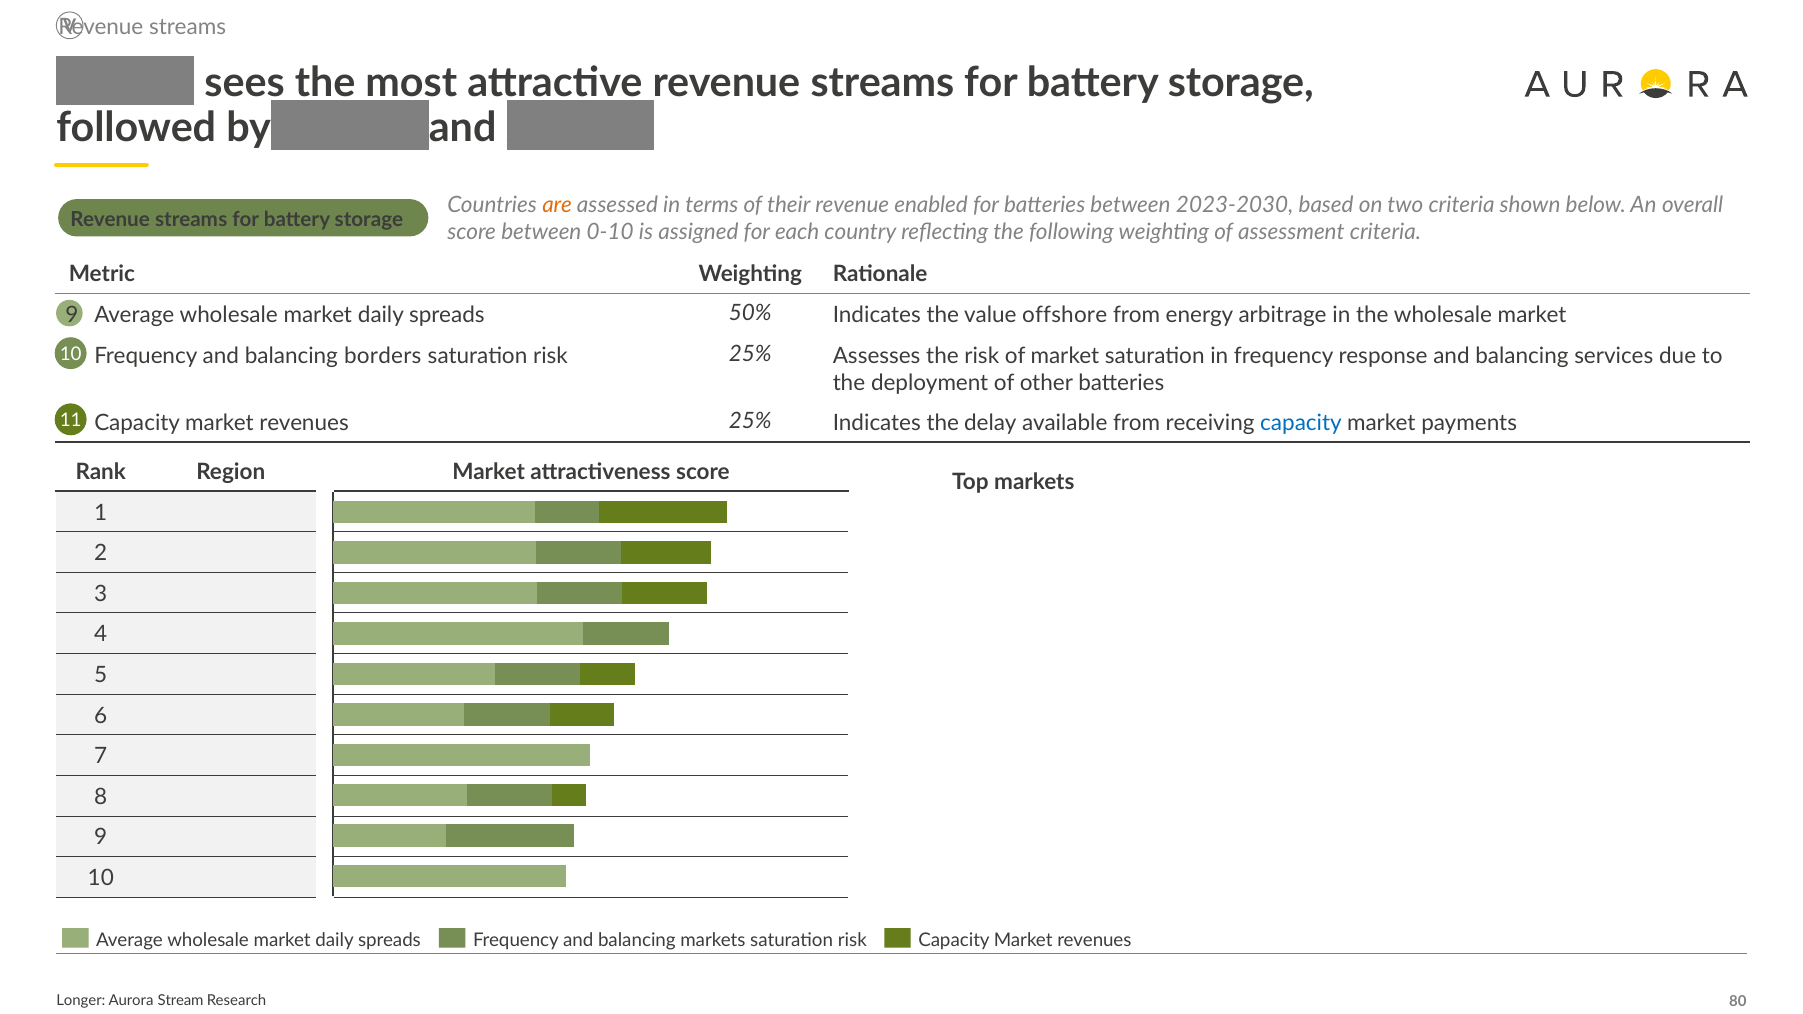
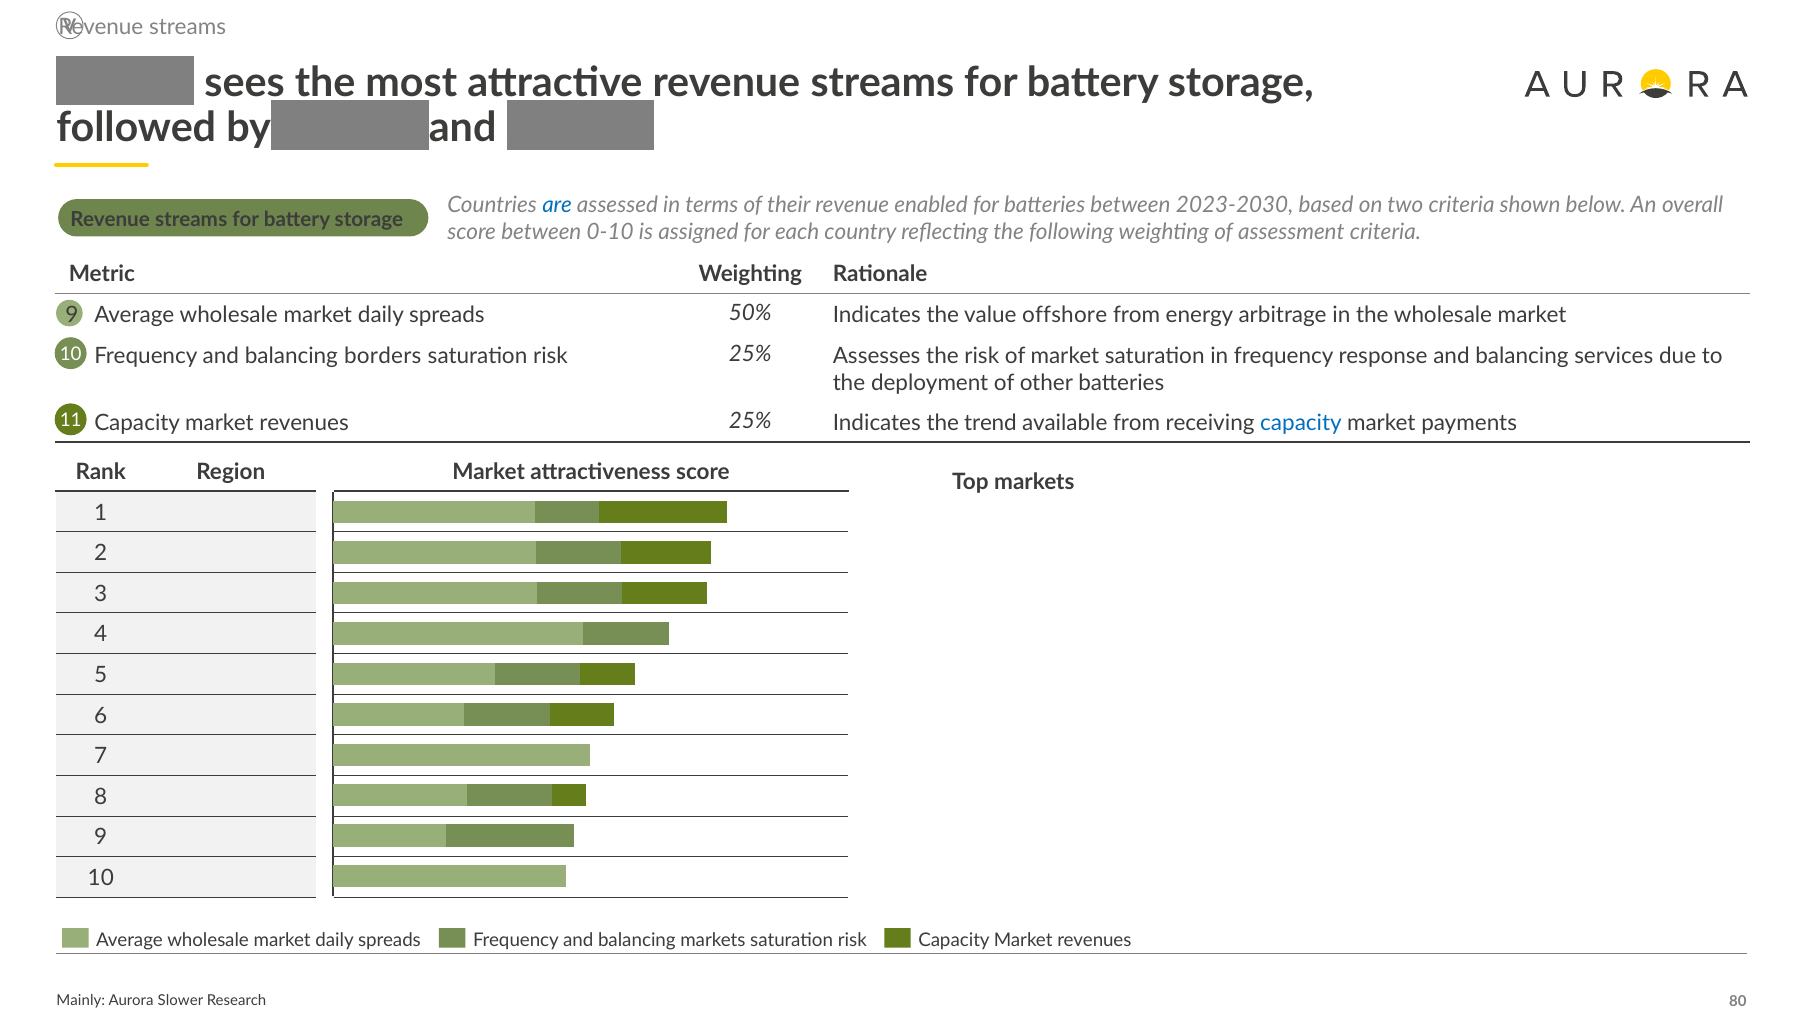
are at (557, 205) colour: orange -> blue
delay: delay -> trend
Longer: Longer -> Mainly
Stream: Stream -> Slower
